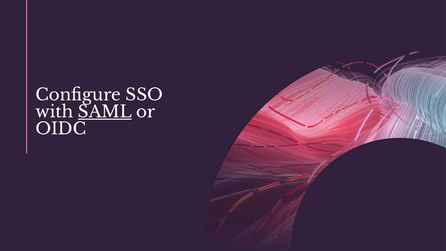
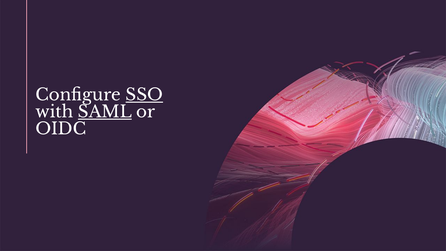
SSO underline: none -> present
